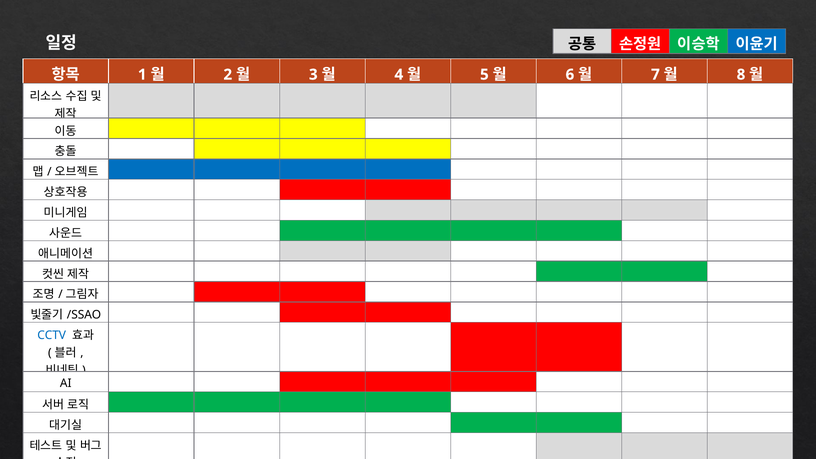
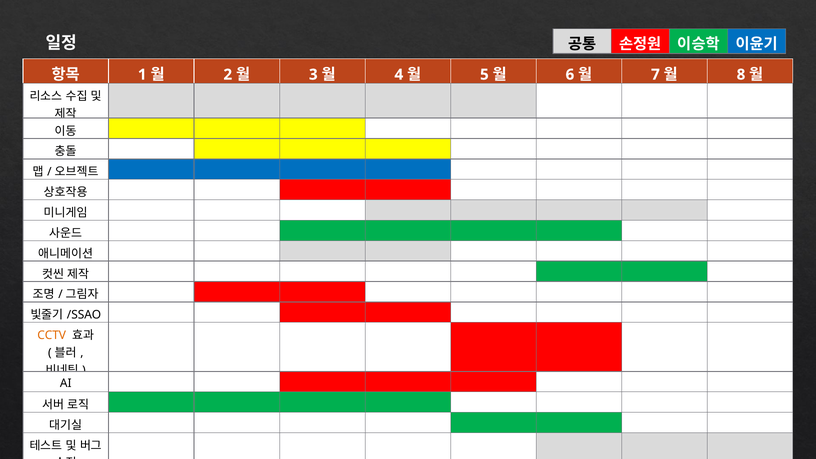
CCTV colour: blue -> orange
